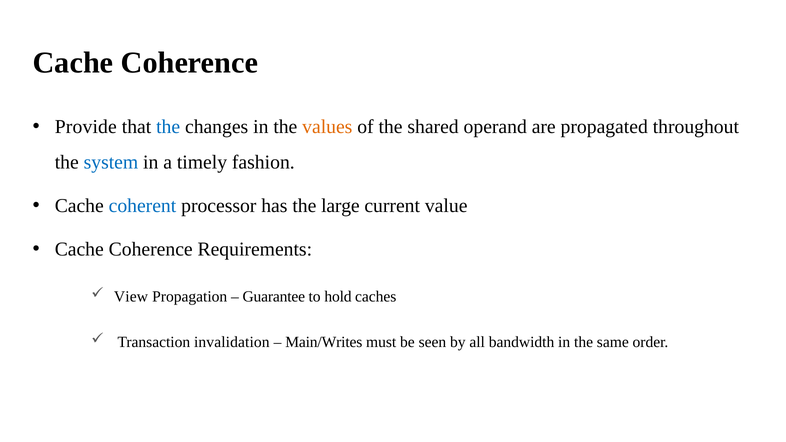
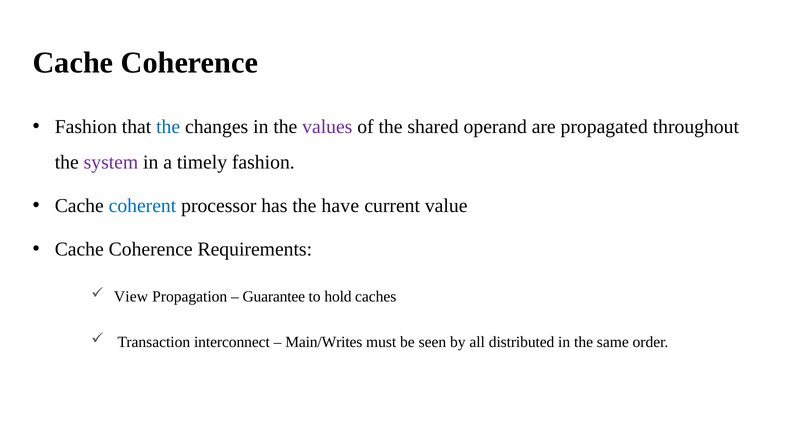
Provide at (86, 127): Provide -> Fashion
values colour: orange -> purple
system colour: blue -> purple
large: large -> have
invalidation: invalidation -> interconnect
bandwidth: bandwidth -> distributed
